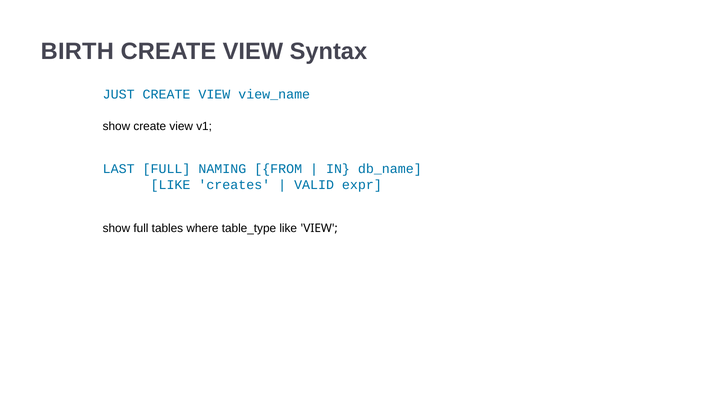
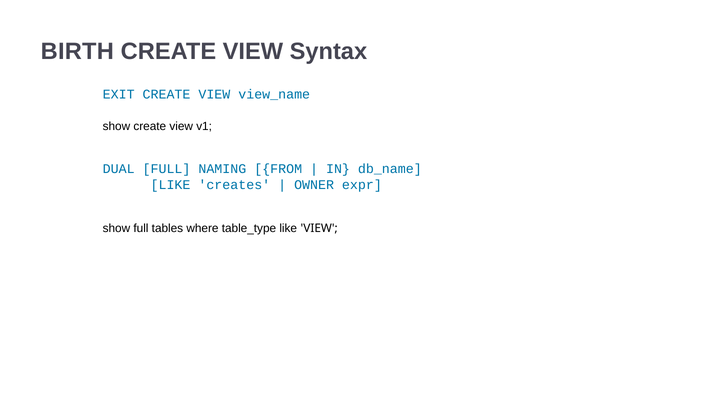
JUST: JUST -> EXIT
LAST: LAST -> DUAL
VALID: VALID -> OWNER
